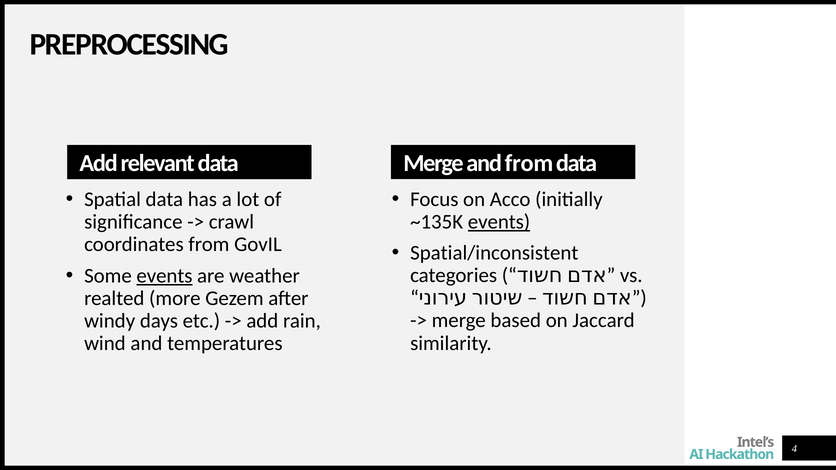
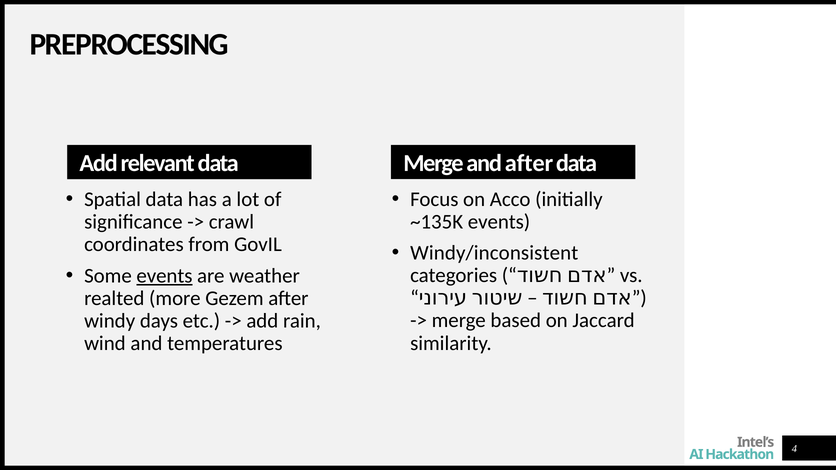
and from: from -> after
events at (499, 222) underline: present -> none
Spatial/inconsistent: Spatial/inconsistent -> Windy/inconsistent
